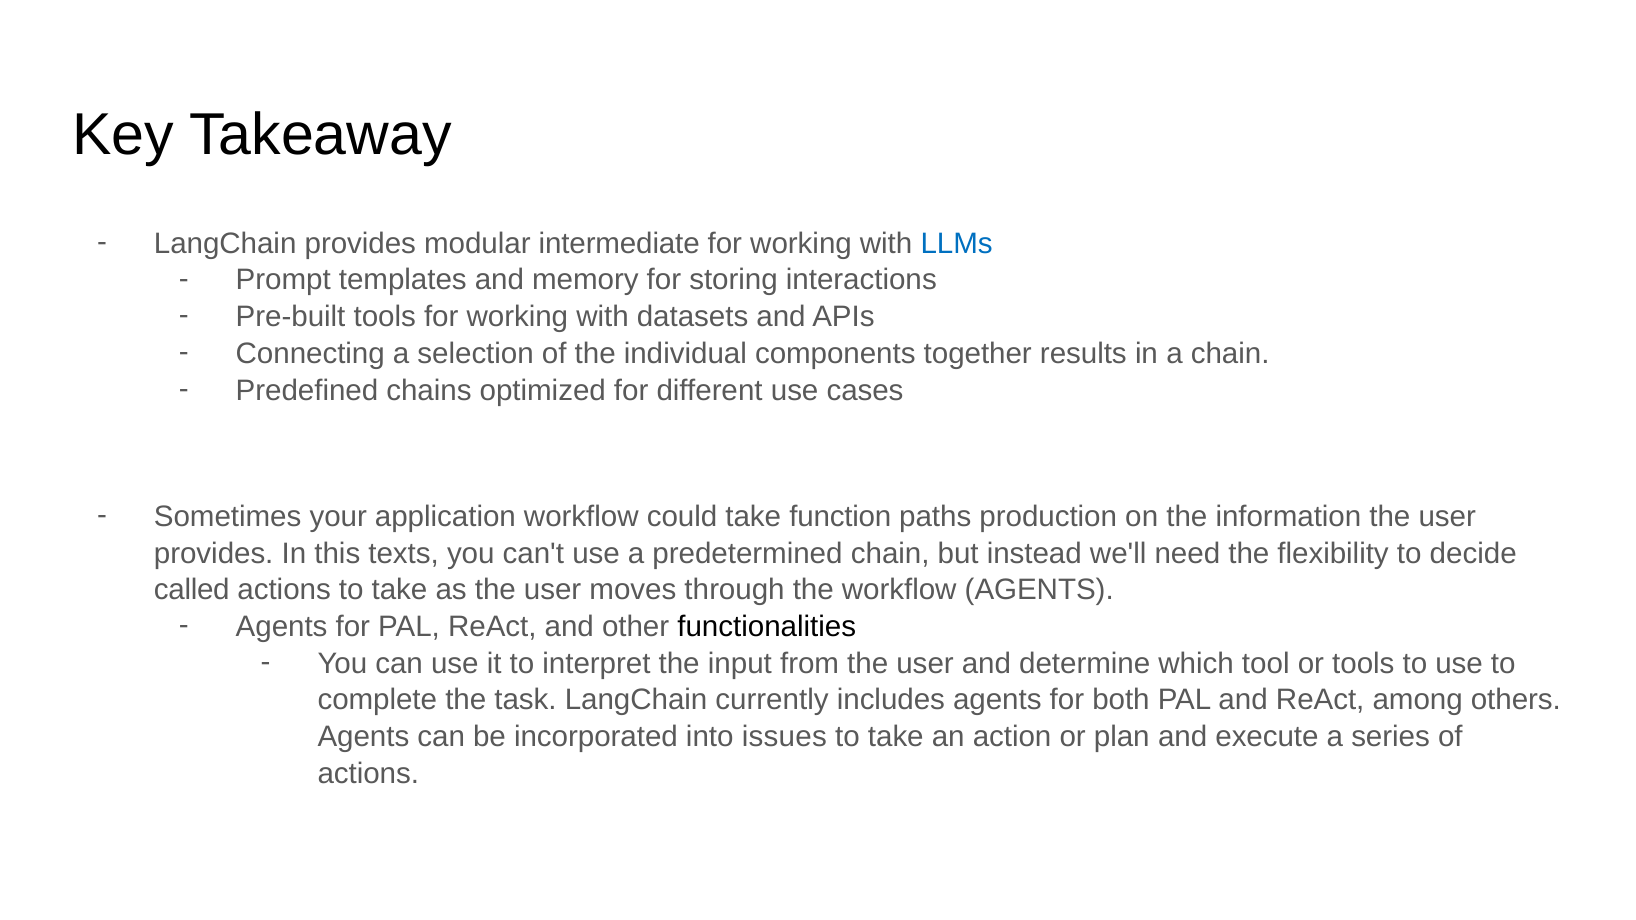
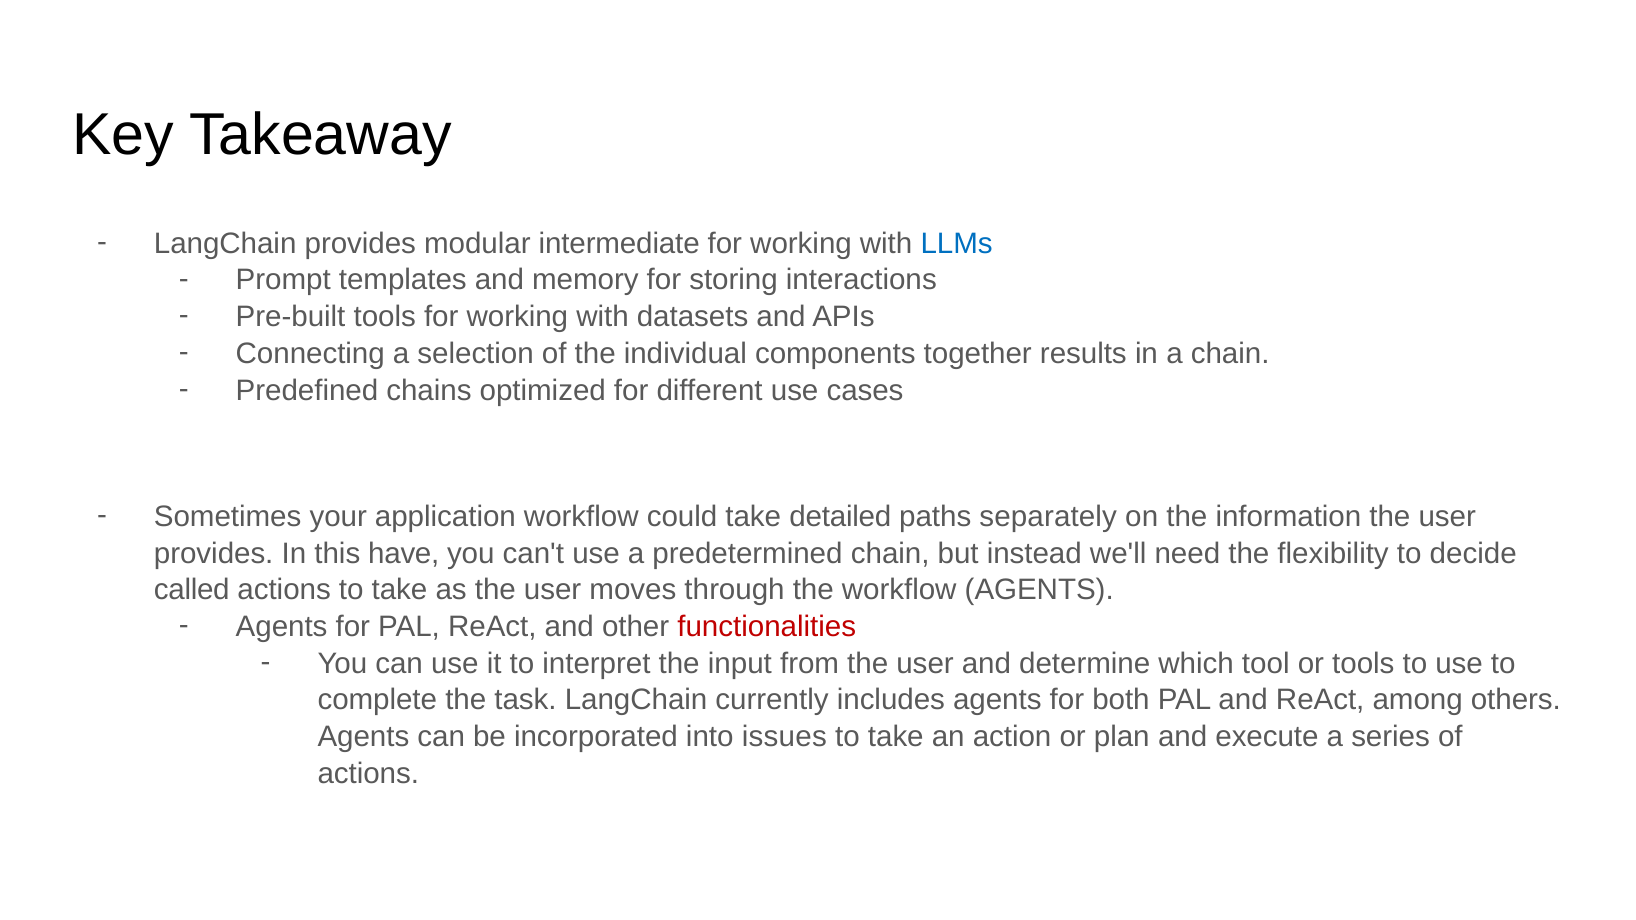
function: function -> detailed
production: production -> separately
texts: texts -> have
functionalities colour: black -> red
